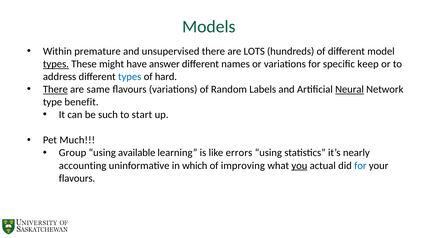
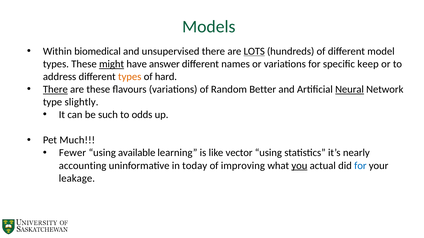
premature: premature -> biomedical
LOTS underline: none -> present
types at (56, 64) underline: present -> none
might underline: none -> present
types at (130, 77) colour: blue -> orange
are same: same -> these
Labels: Labels -> Better
benefit: benefit -> slightly
start: start -> odds
Group: Group -> Fewer
errors: errors -> vector
which: which -> today
flavours at (77, 179): flavours -> leakage
